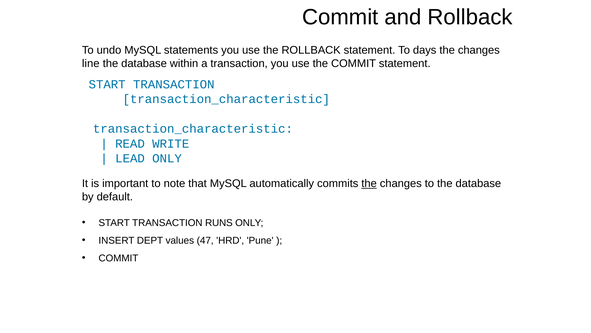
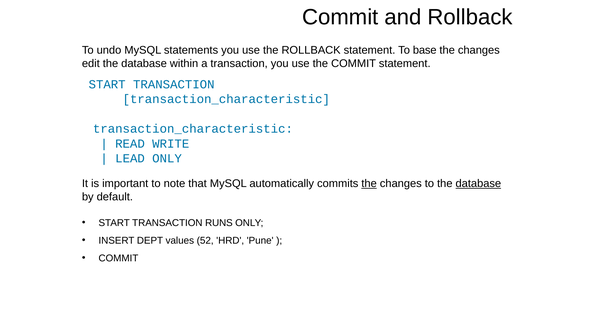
days: days -> base
line: line -> edit
database at (478, 183) underline: none -> present
47: 47 -> 52
